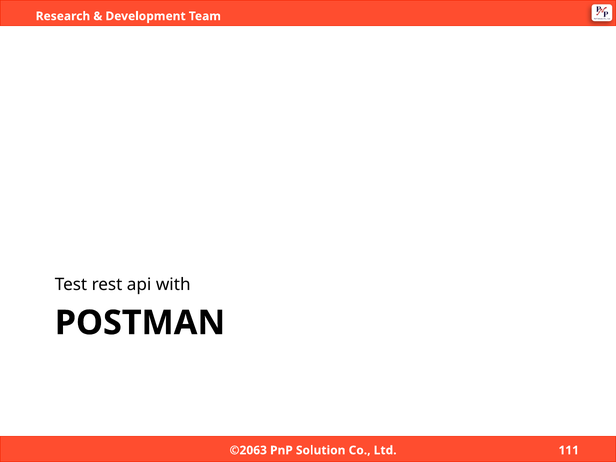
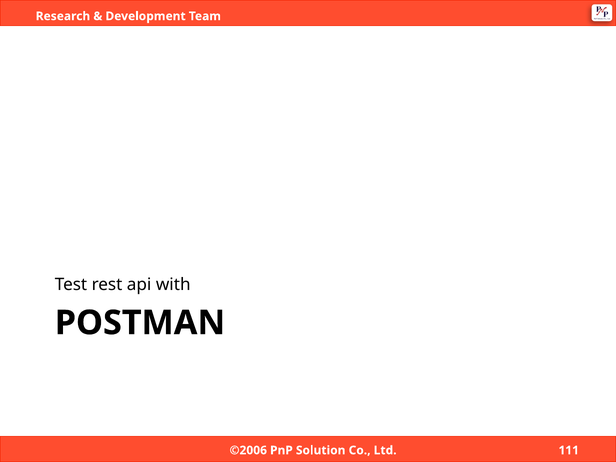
©2063: ©2063 -> ©2006
